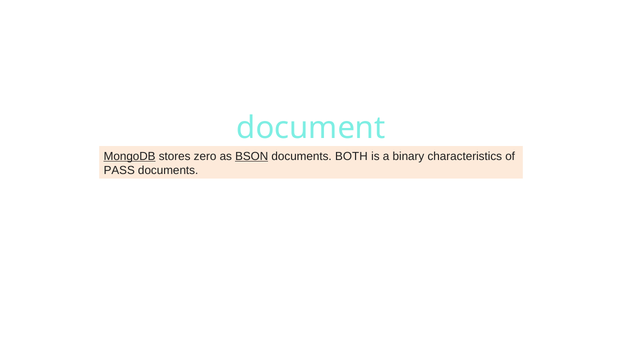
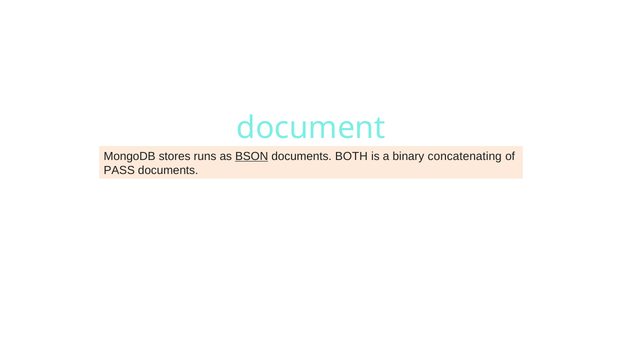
MongoDB underline: present -> none
zero: zero -> runs
characteristics: characteristics -> concatenating
